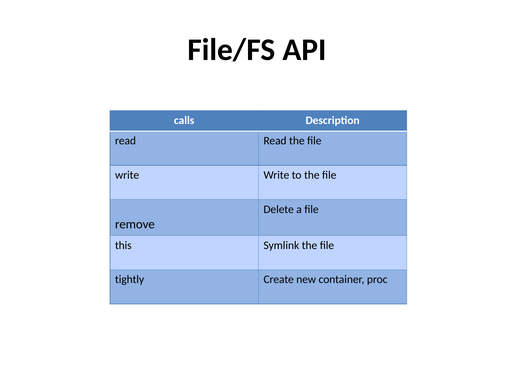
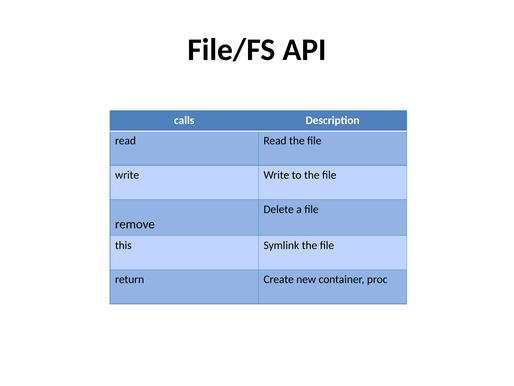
tightly: tightly -> return
